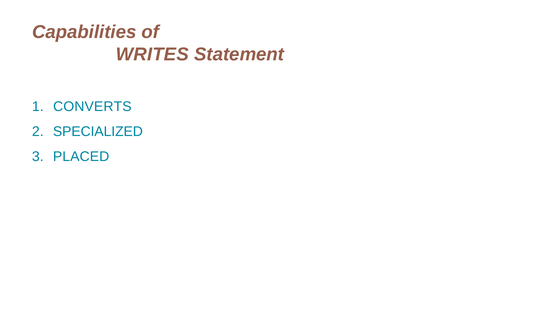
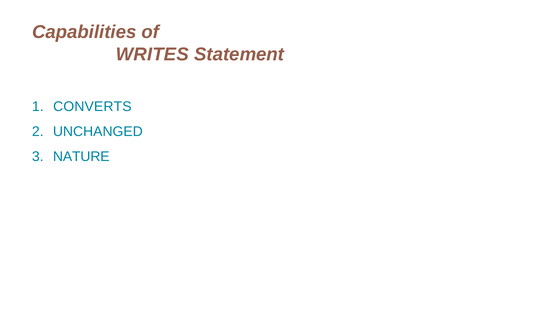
SPECIALIZED: SPECIALIZED -> UNCHANGED
PLACED: PLACED -> NATURE
